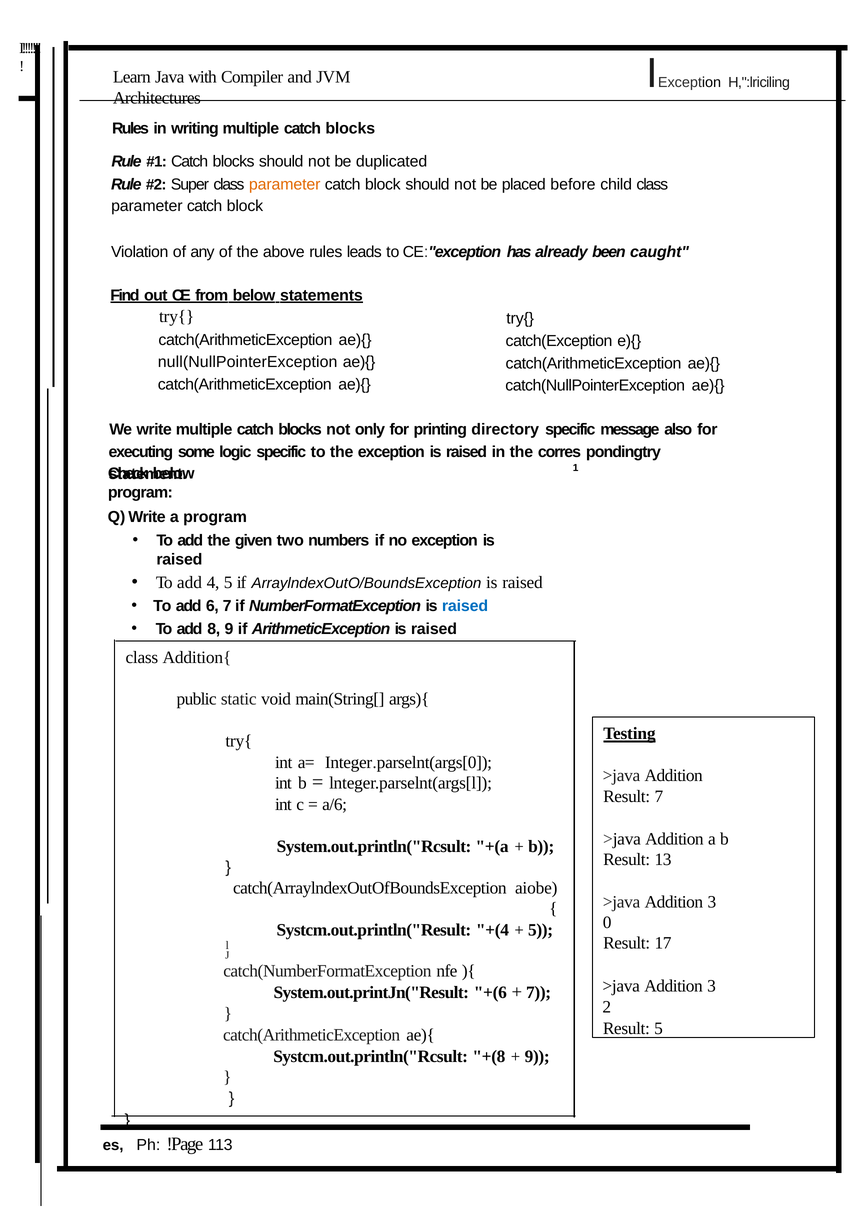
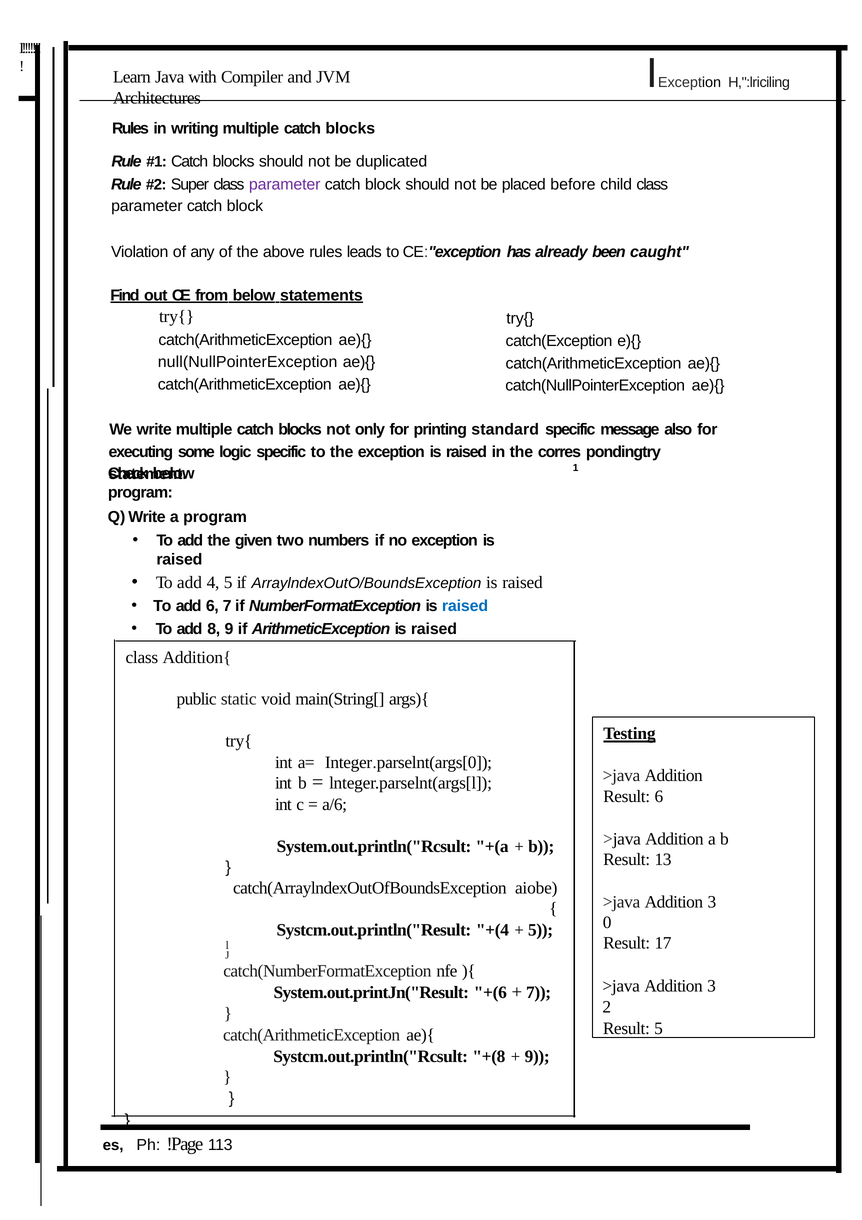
parameter at (285, 185) colour: orange -> purple
directory: directory -> standard
Result 7: 7 -> 6
